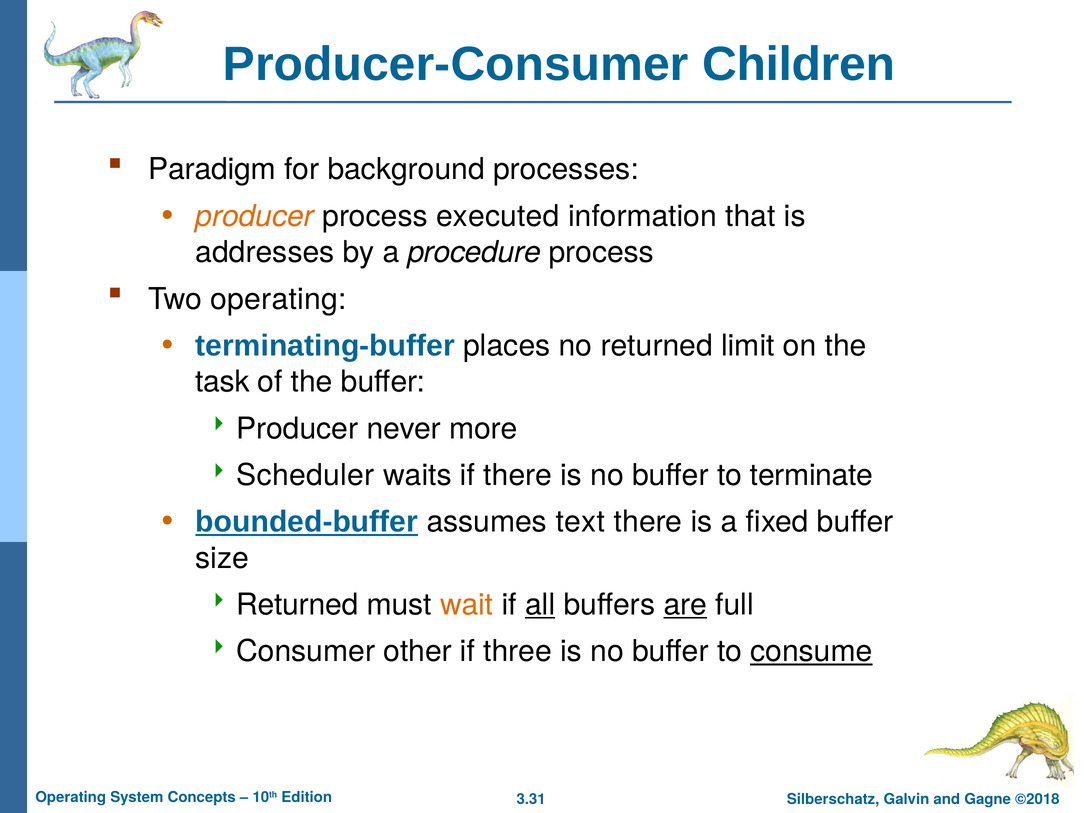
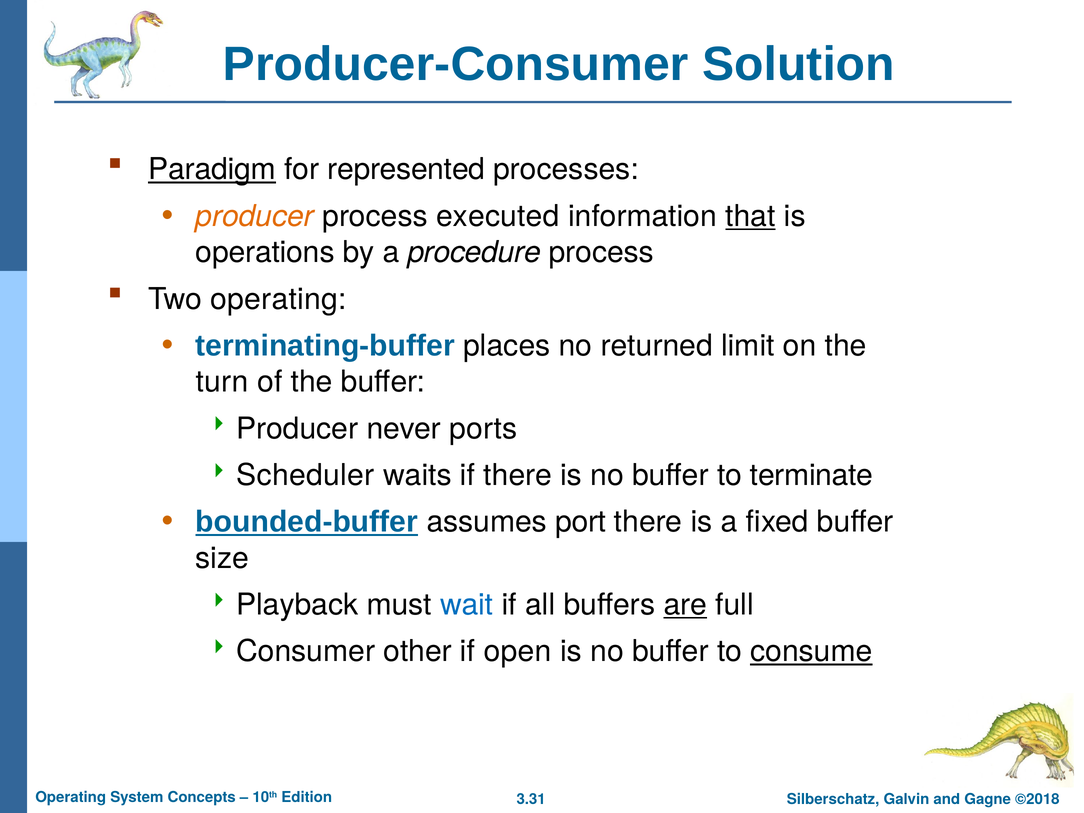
Children: Children -> Solution
Paradigm underline: none -> present
background: background -> represented
that underline: none -> present
addresses: addresses -> operations
task: task -> turn
more: more -> ports
text: text -> port
Returned at (297, 605): Returned -> Playback
wait colour: orange -> blue
all underline: present -> none
three: three -> open
